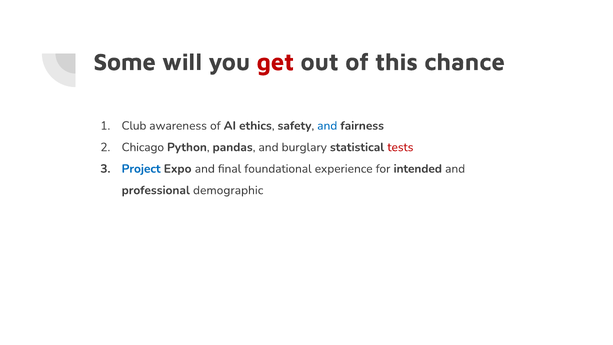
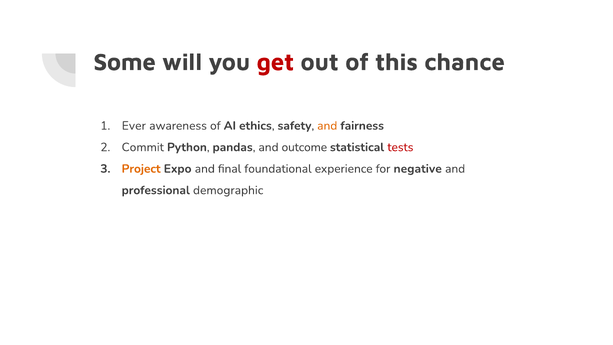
Club: Club -> Ever
and at (327, 126) colour: blue -> orange
Chicago: Chicago -> Commit
burglary: burglary -> outcome
Project colour: blue -> orange
intended: intended -> negative
